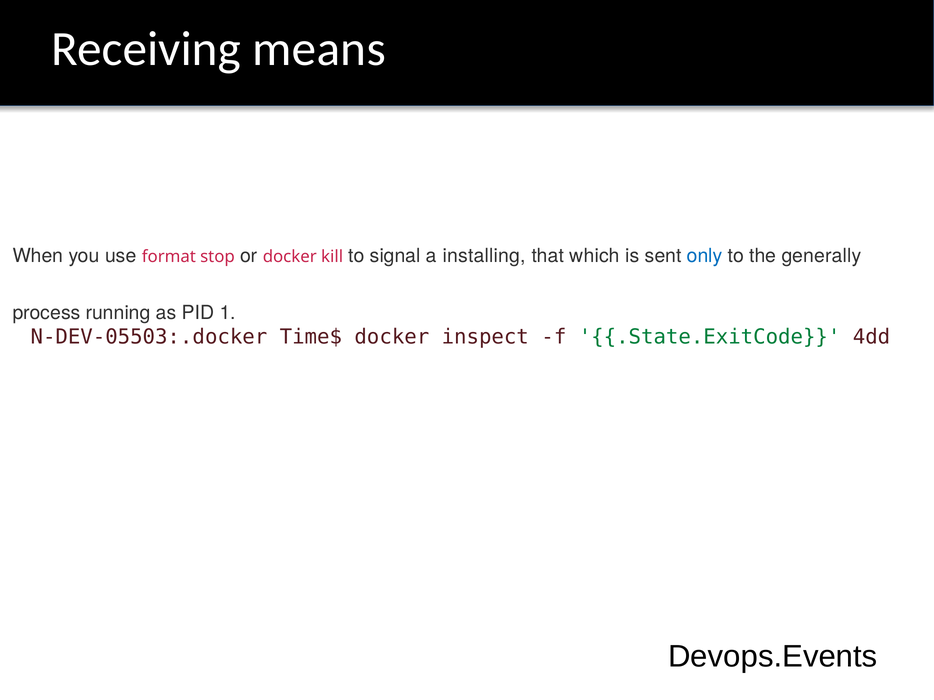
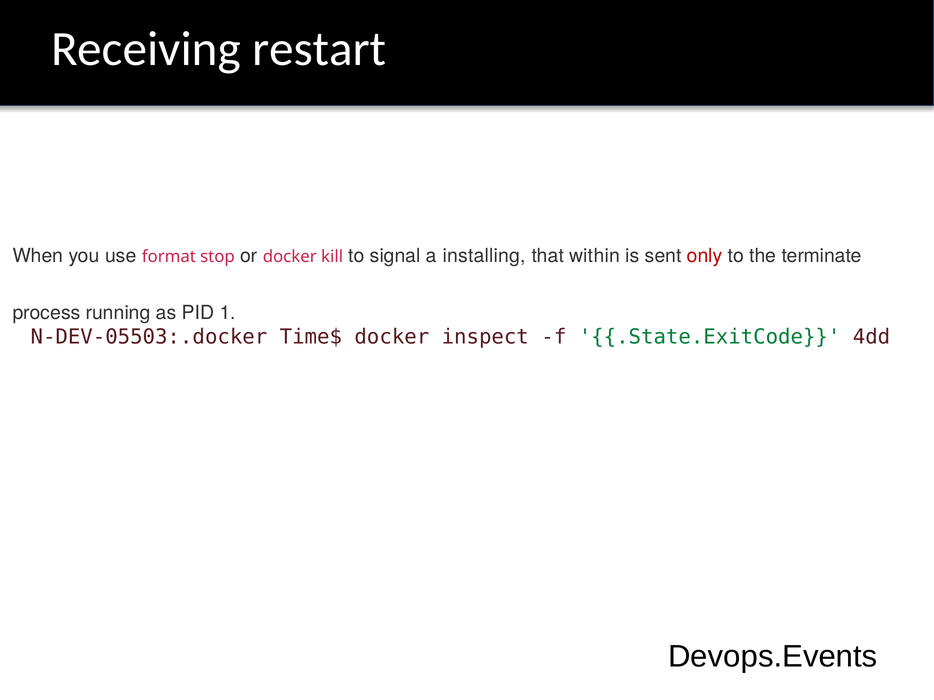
means: means -> restart
which: which -> within
only colour: blue -> red
generally: generally -> terminate
